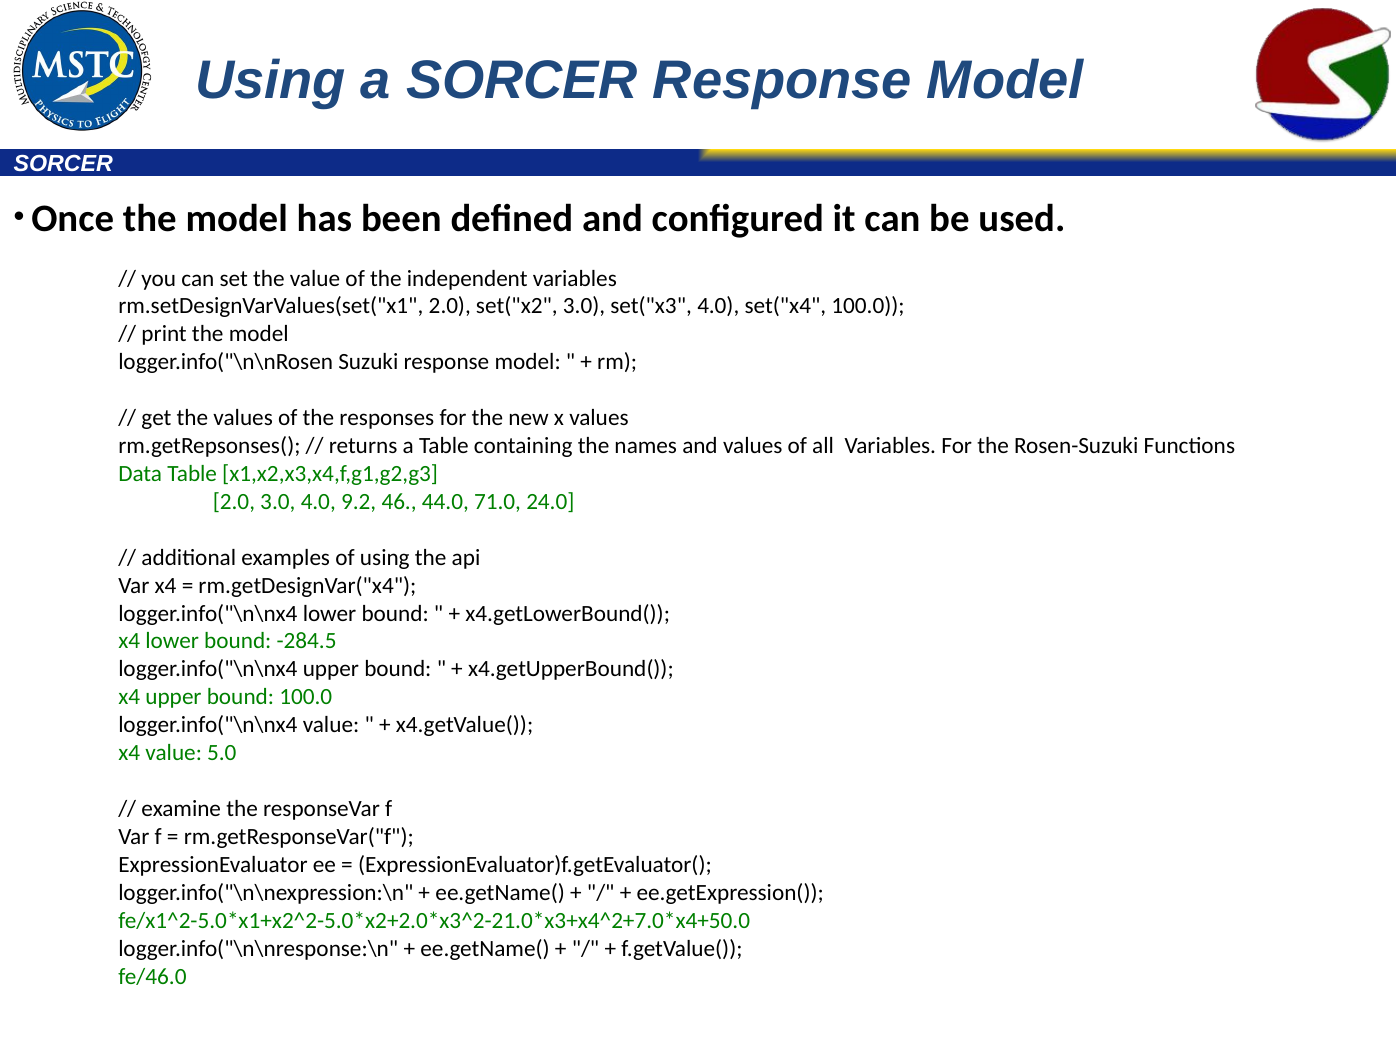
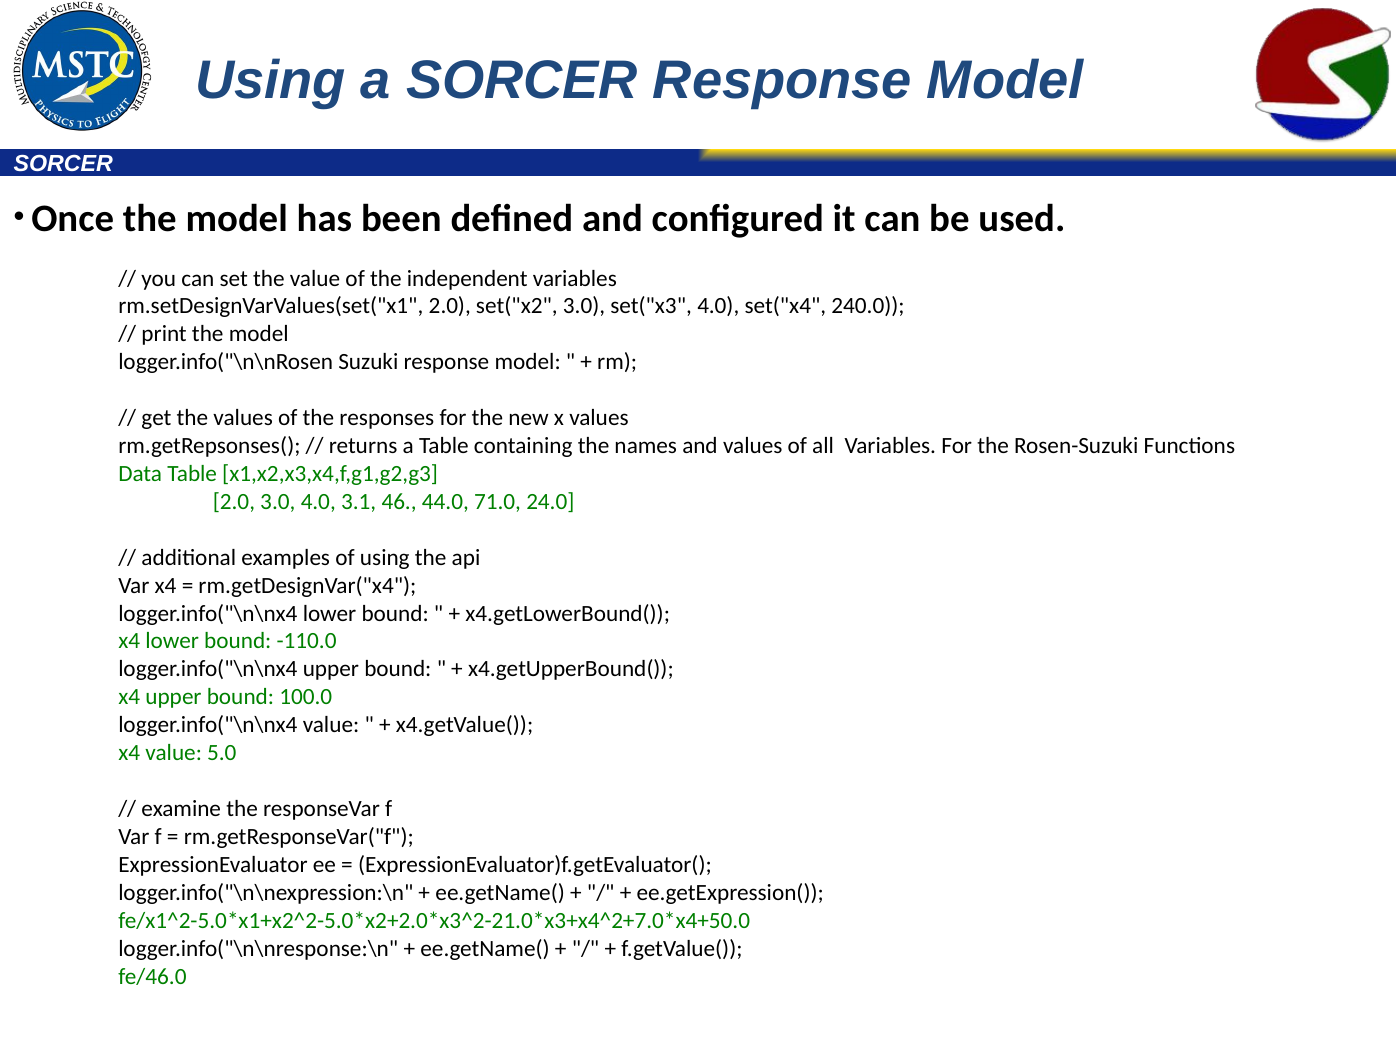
set("x4 100.0: 100.0 -> 240.0
9.2: 9.2 -> 3.1
-284.5: -284.5 -> -110.0
